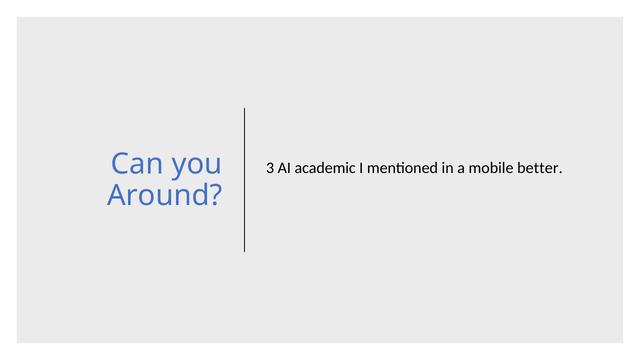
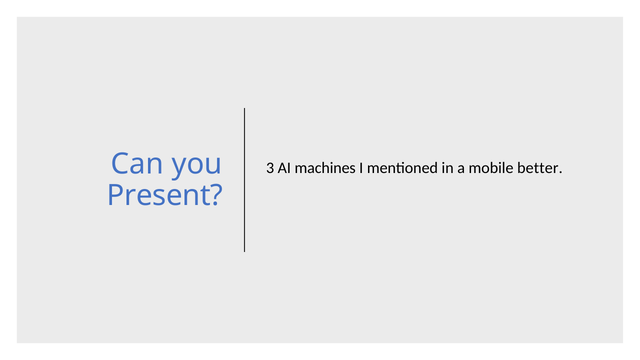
academic: academic -> machines
Around: Around -> Present
